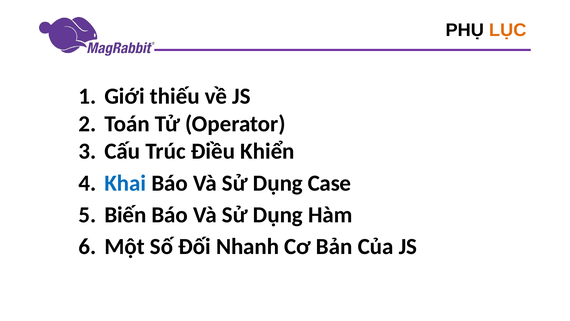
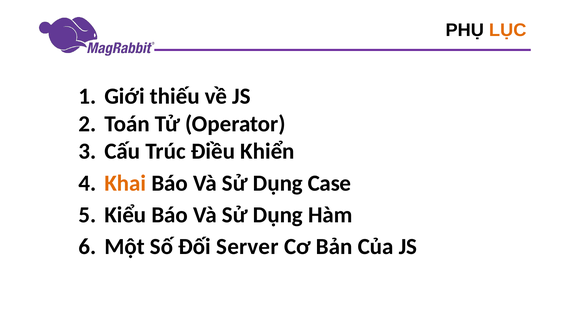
Khai colour: blue -> orange
Biến: Biến -> Kiểu
Nhanh: Nhanh -> Server
